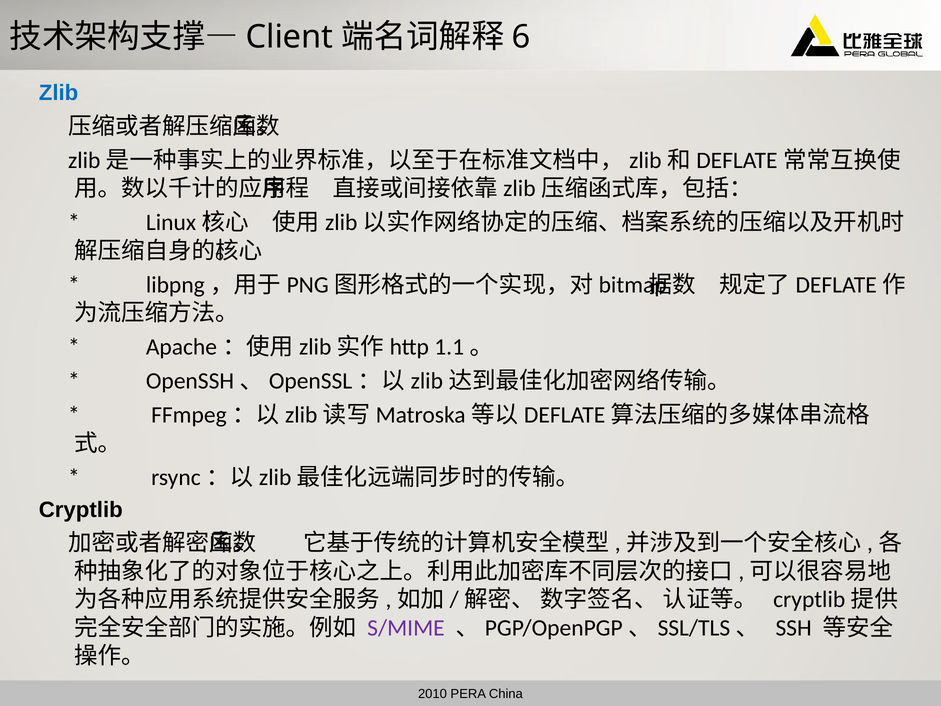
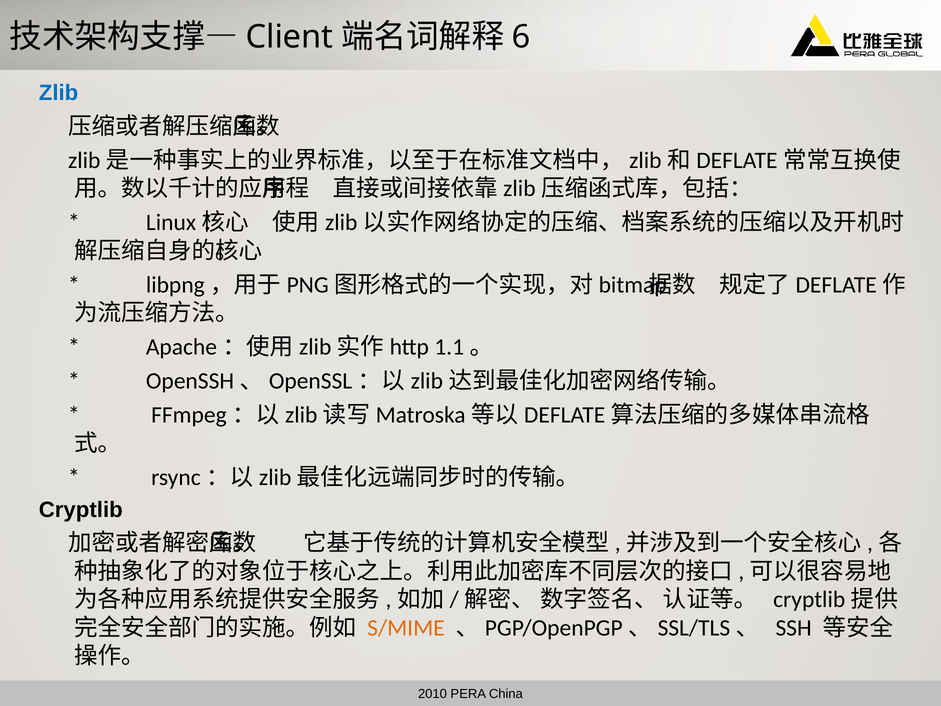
S/MIME colour: purple -> orange
